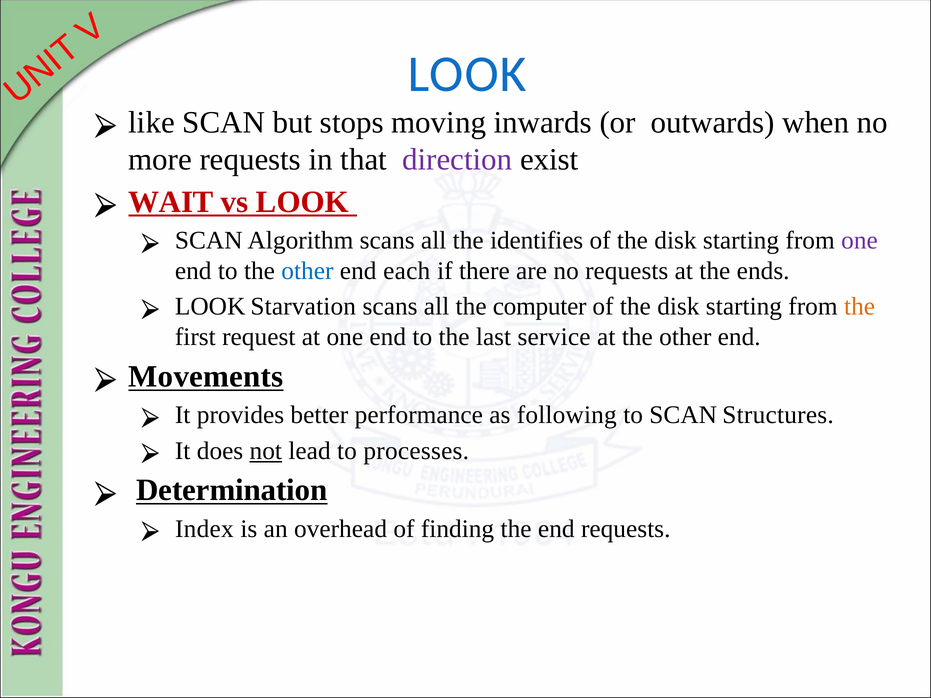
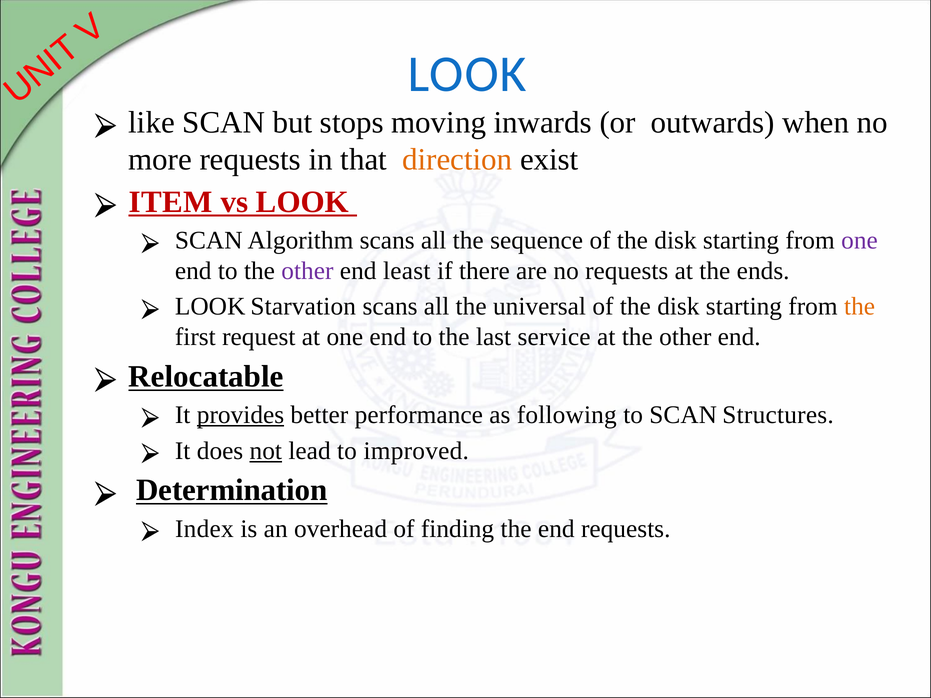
direction colour: purple -> orange
WAIT: WAIT -> ITEM
identifies: identifies -> sequence
other at (307, 271) colour: blue -> purple
each: each -> least
computer: computer -> universal
Movements: Movements -> Relocatable
provides underline: none -> present
processes: processes -> improved
